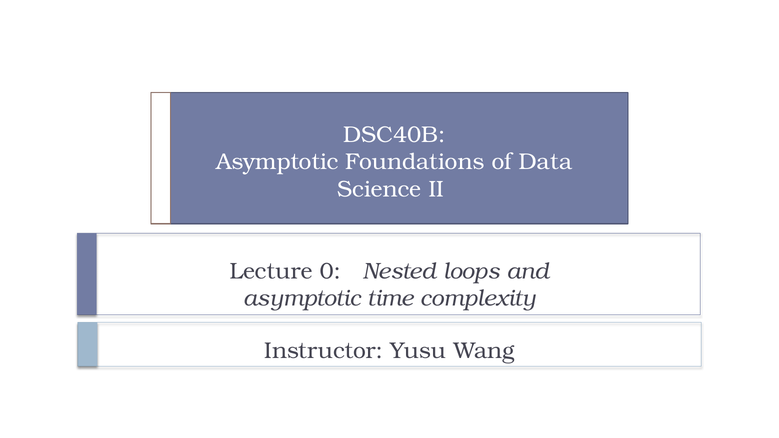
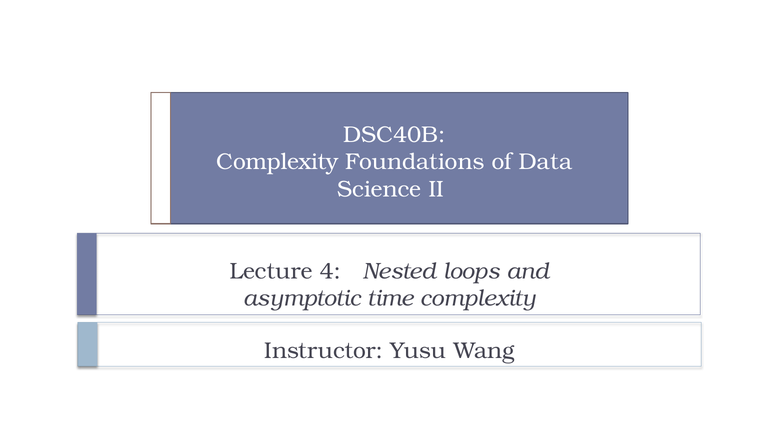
Asymptotic at (277, 162): Asymptotic -> Complexity
0: 0 -> 4
